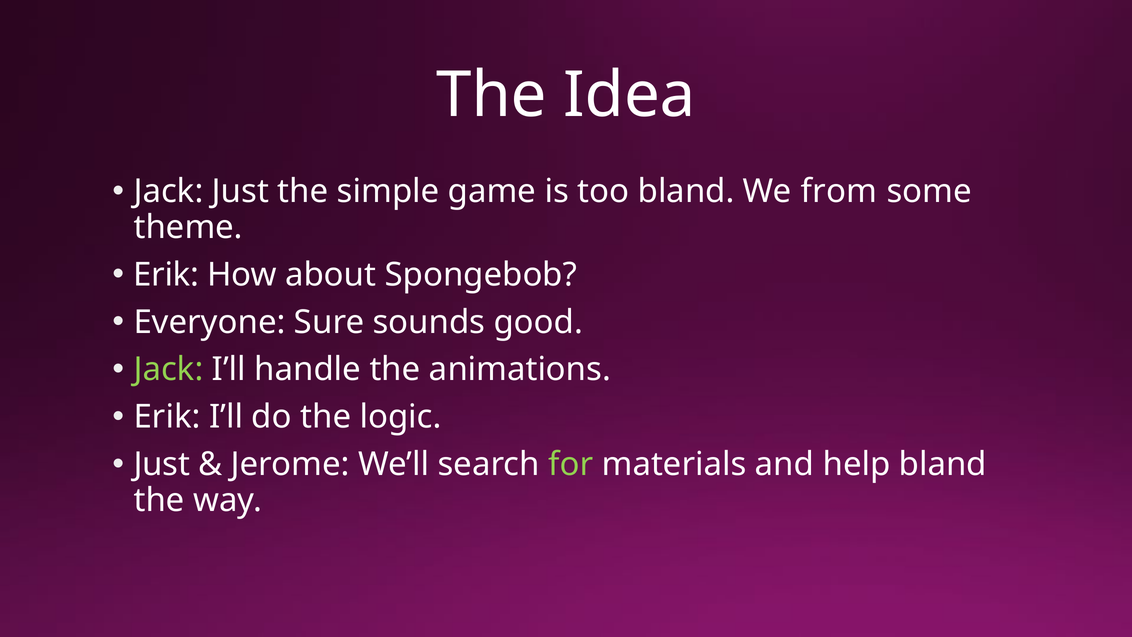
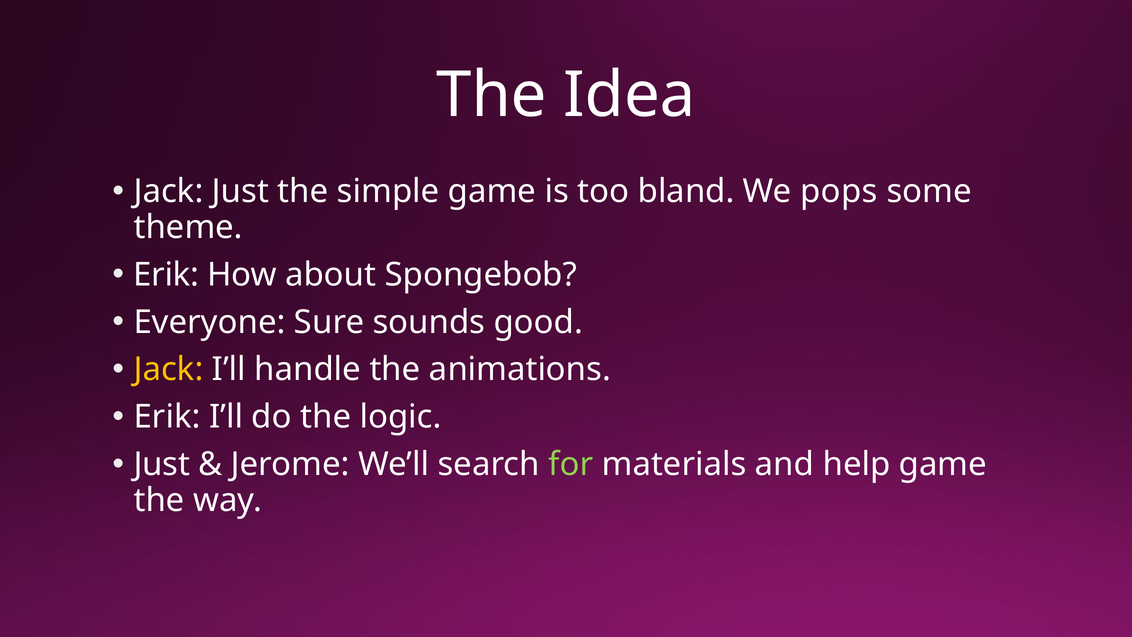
from: from -> pops
Jack at (169, 369) colour: light green -> yellow
help bland: bland -> game
